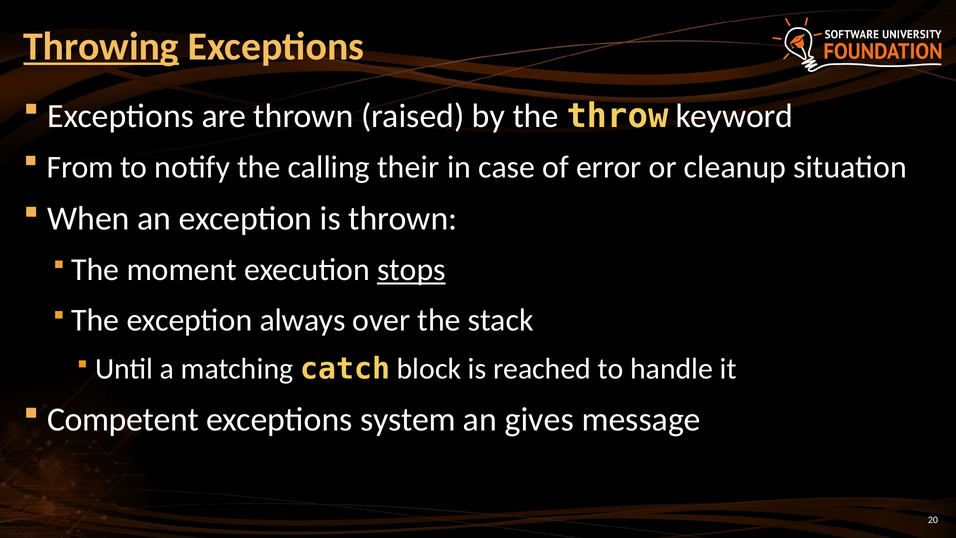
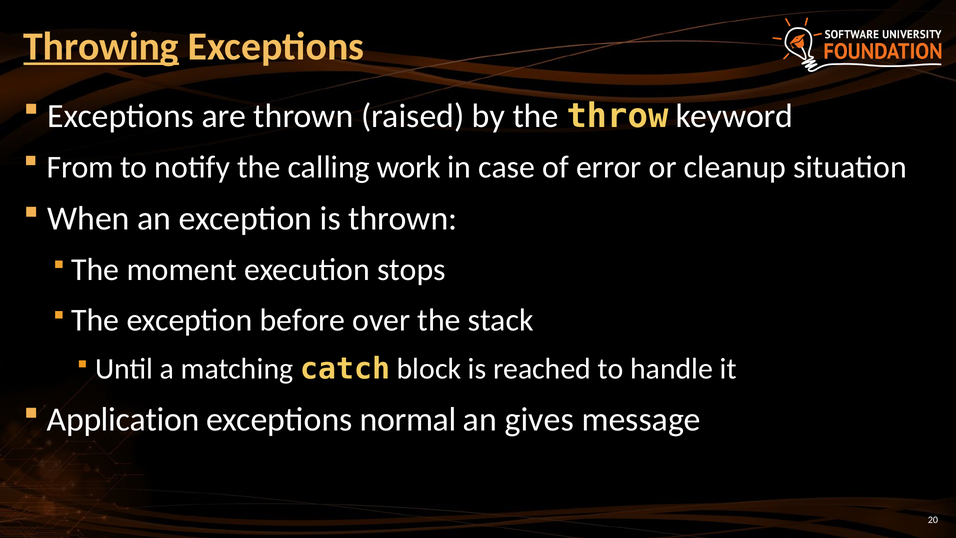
their: their -> work
stops underline: present -> none
always: always -> before
Competent: Competent -> Application
system: system -> normal
